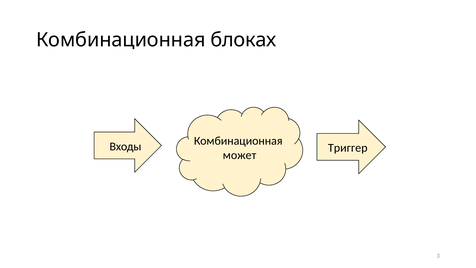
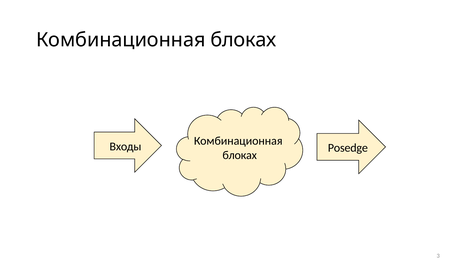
Триггер: Триггер -> Posedge
может at (240, 155): может -> блоках
